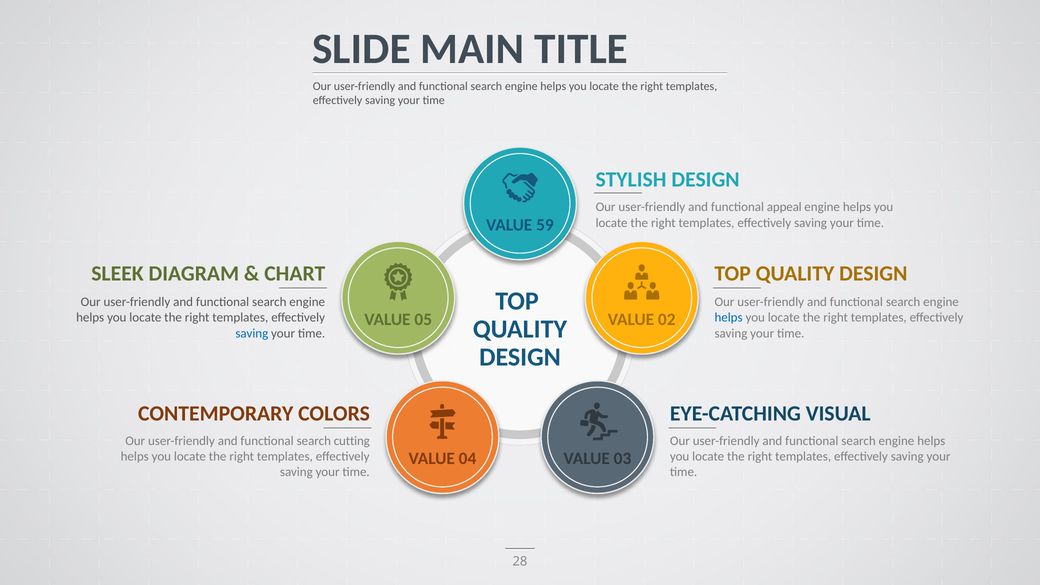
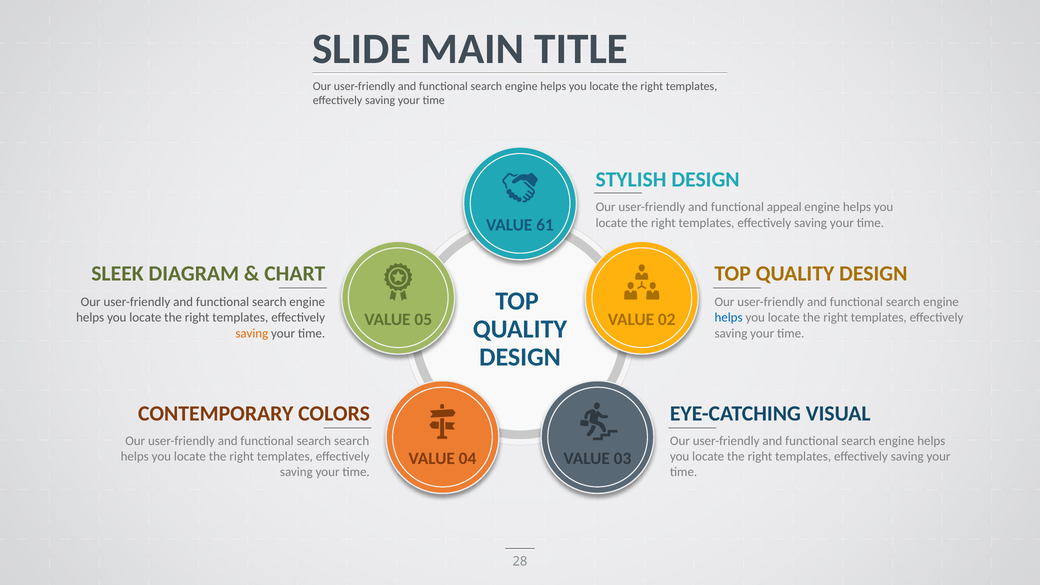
59: 59 -> 61
saving at (252, 333) colour: blue -> orange
search cutting: cutting -> search
